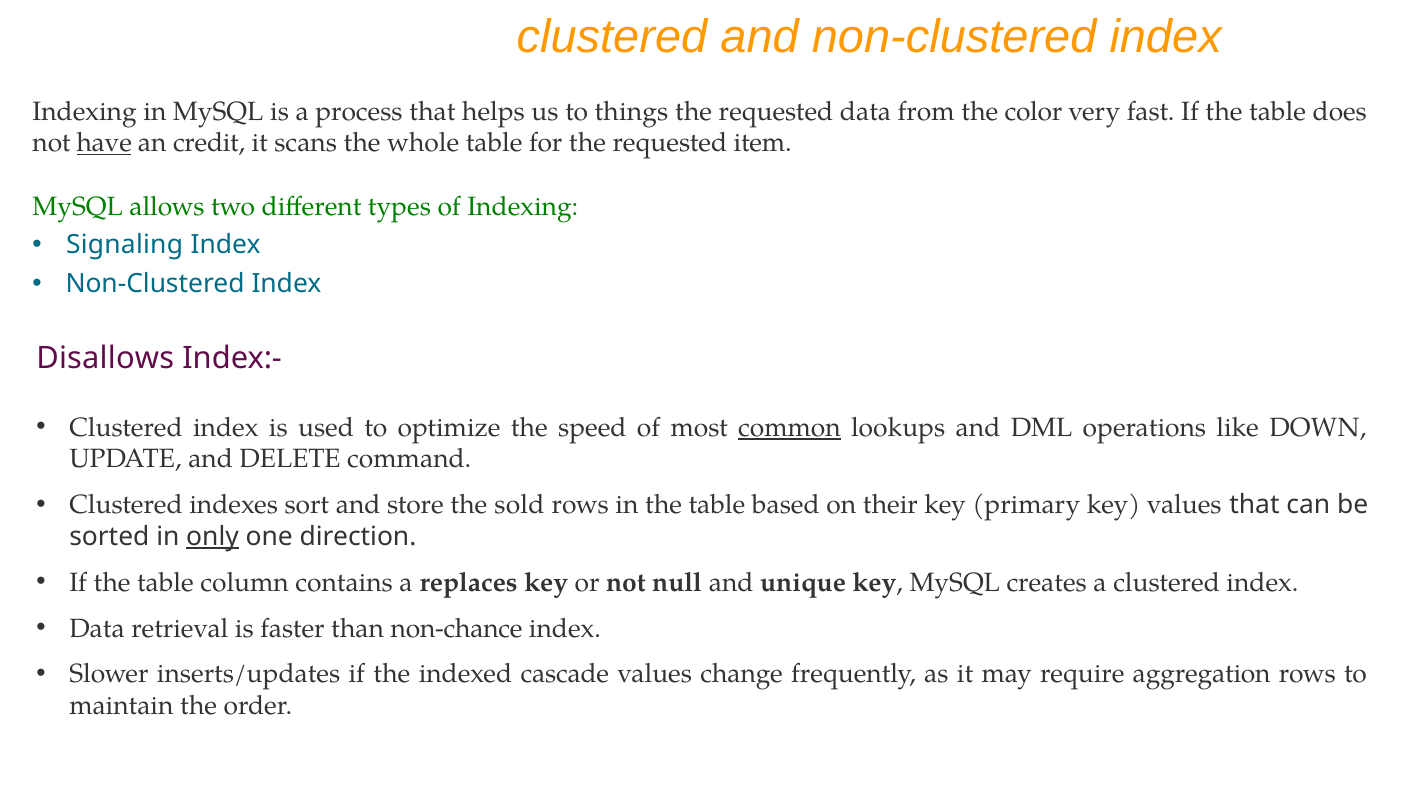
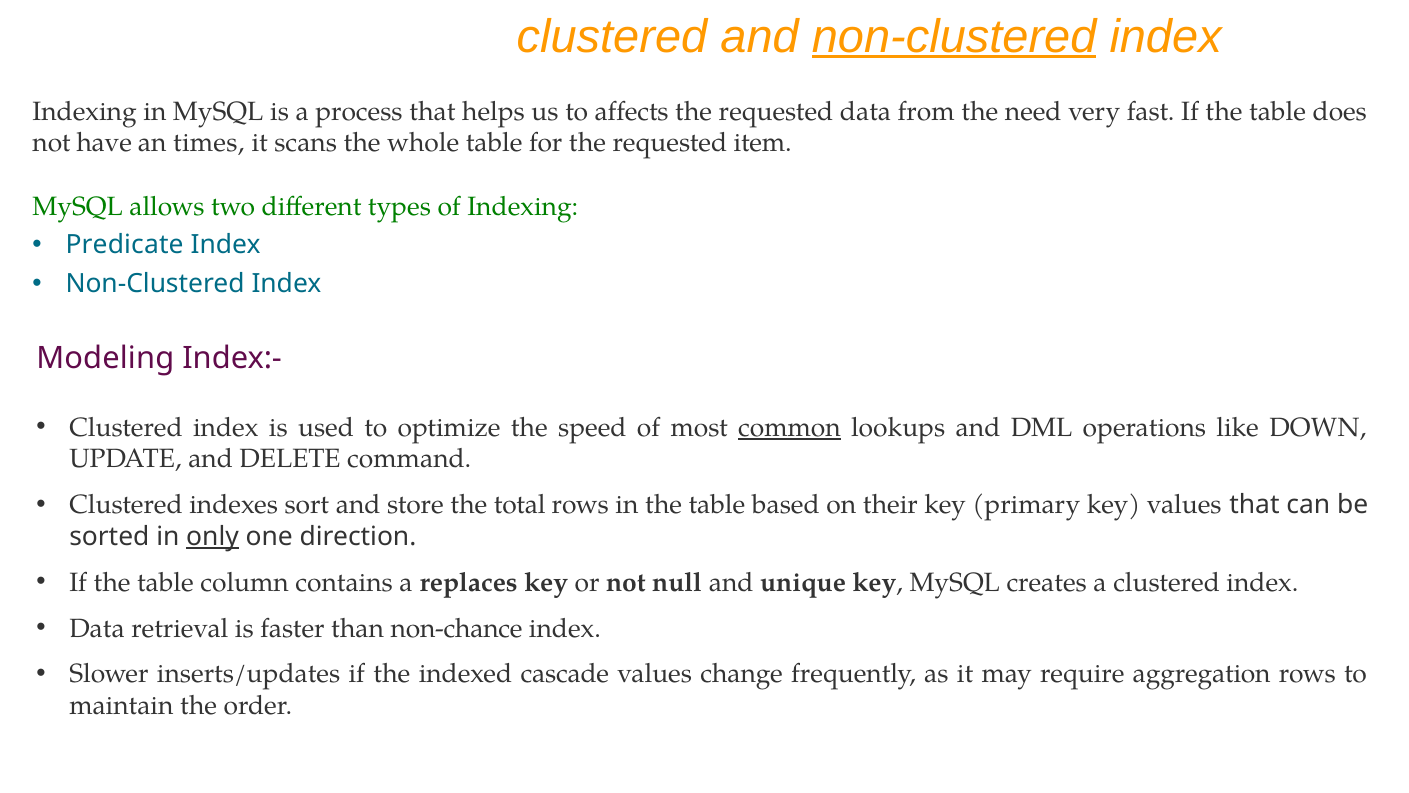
non-clustered at (954, 37) underline: none -> present
things: things -> affects
color: color -> need
have underline: present -> none
credit: credit -> times
Signaling: Signaling -> Predicate
Disallows: Disallows -> Modeling
sold: sold -> total
